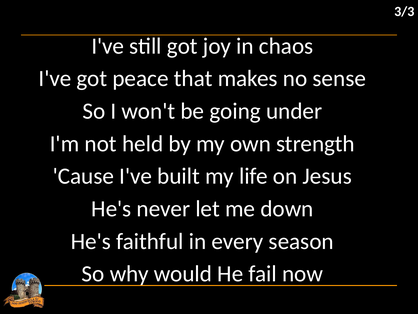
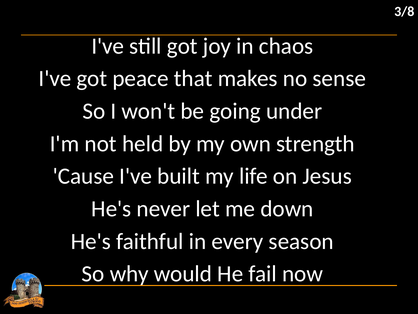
3/3: 3/3 -> 3/8
